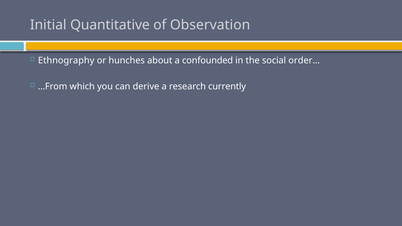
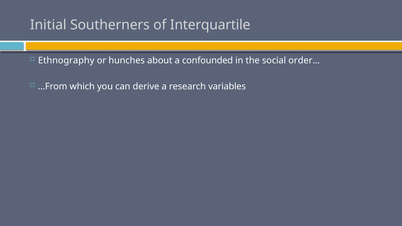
Quantitative: Quantitative -> Southerners
Observation: Observation -> Interquartile
currently: currently -> variables
